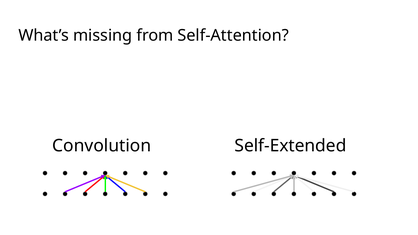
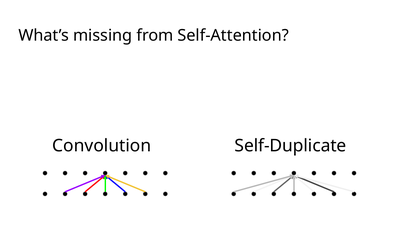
Self-Extended: Self-Extended -> Self-Duplicate
